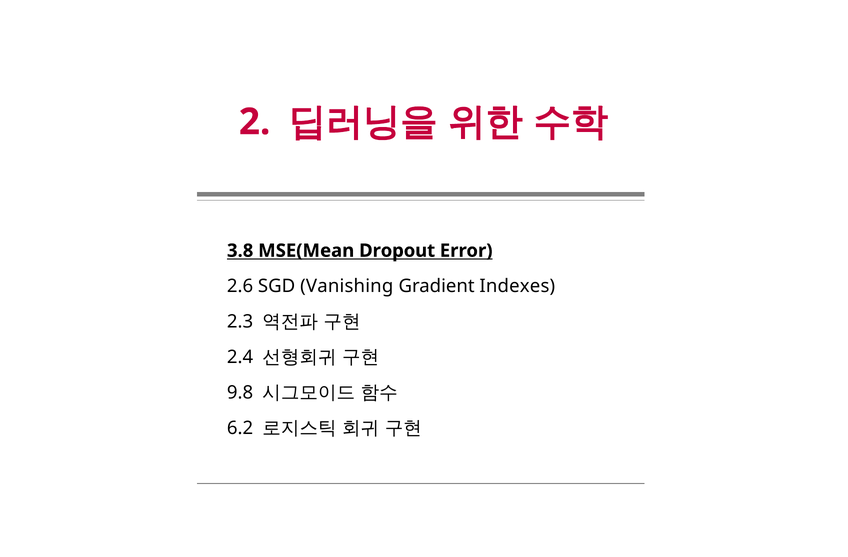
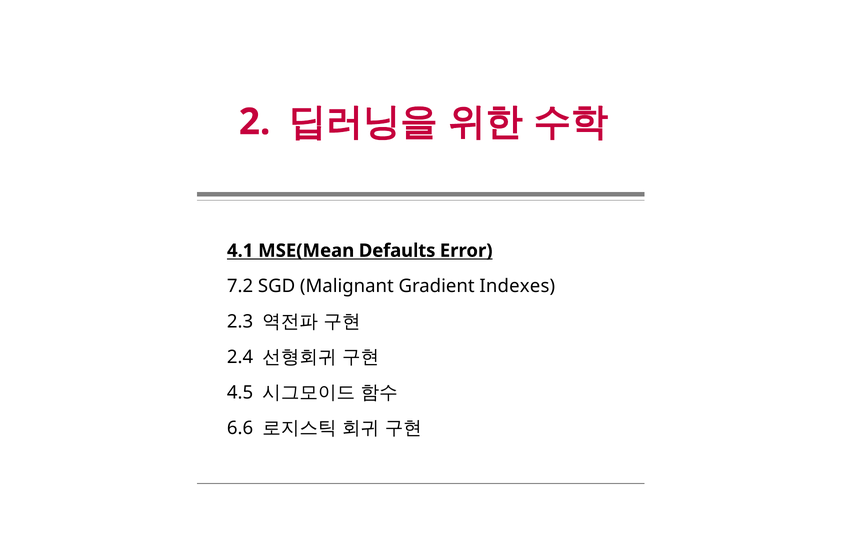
3.8: 3.8 -> 4.1
Dropout: Dropout -> Defaults
2.6: 2.6 -> 7.2
Vanishing: Vanishing -> Malignant
9.8: 9.8 -> 4.5
6.2: 6.2 -> 6.6
